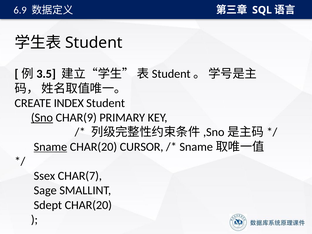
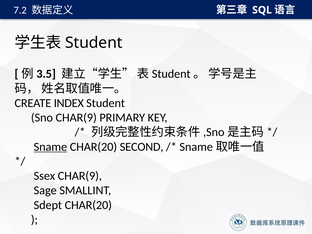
6.9: 6.9 -> 7.2
Sno underline: present -> none
CURSOR: CURSOR -> SECOND
Ssex CHAR(7: CHAR(7 -> CHAR(9
